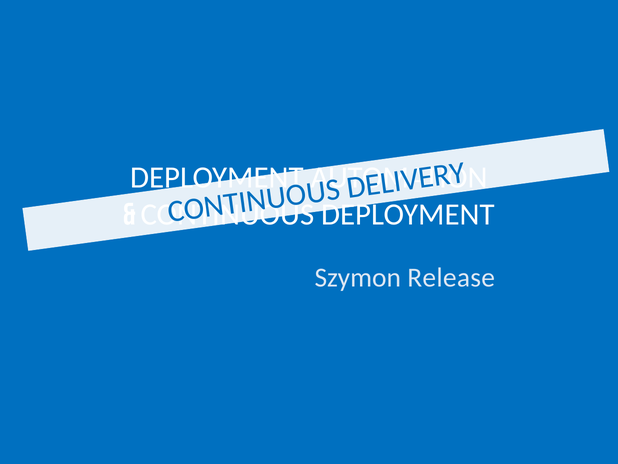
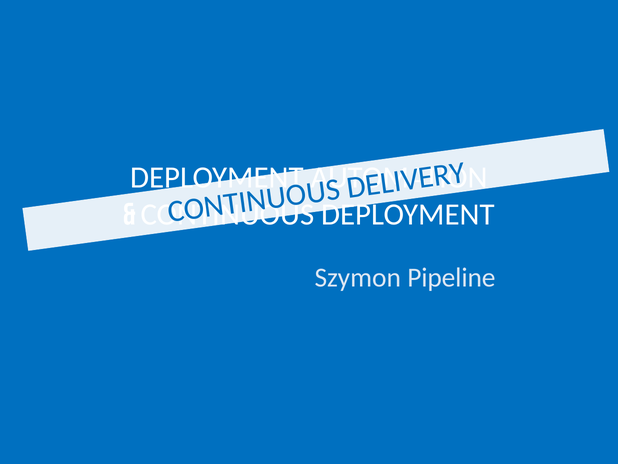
Release: Release -> Pipeline
